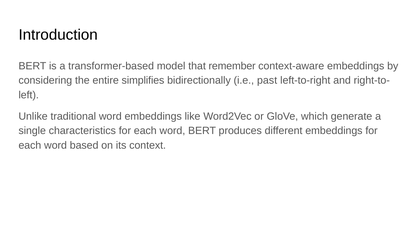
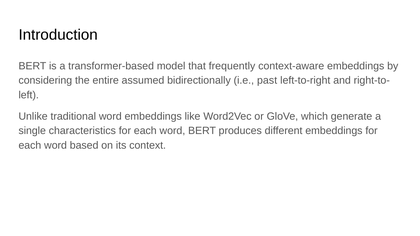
remember: remember -> frequently
simplifies: simplifies -> assumed
